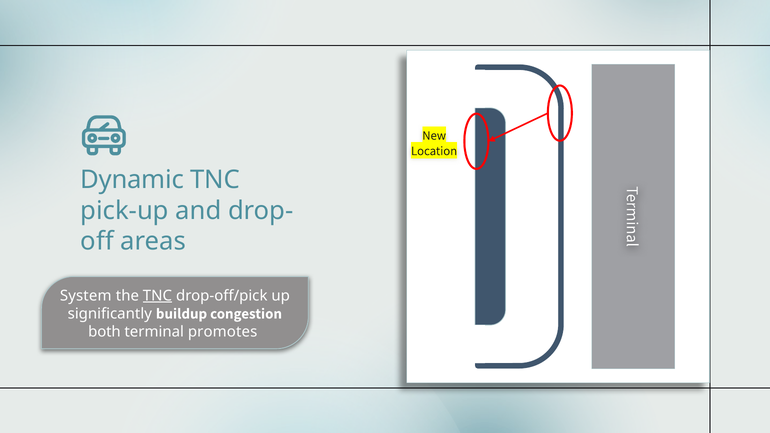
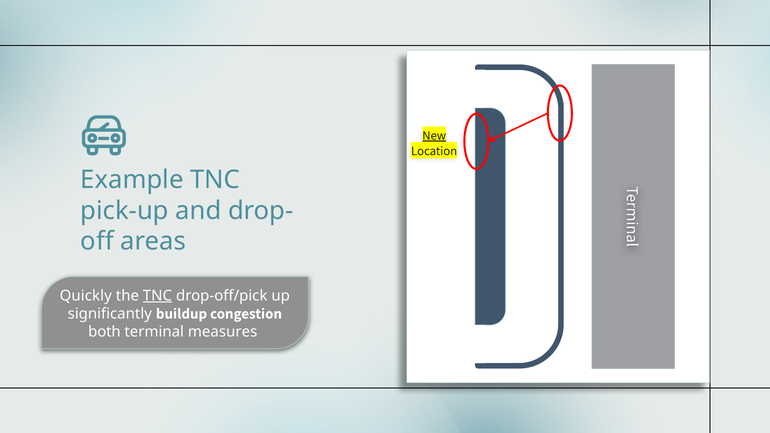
New underline: none -> present
Dynamic: Dynamic -> Example
System: System -> Quickly
promotes: promotes -> measures
